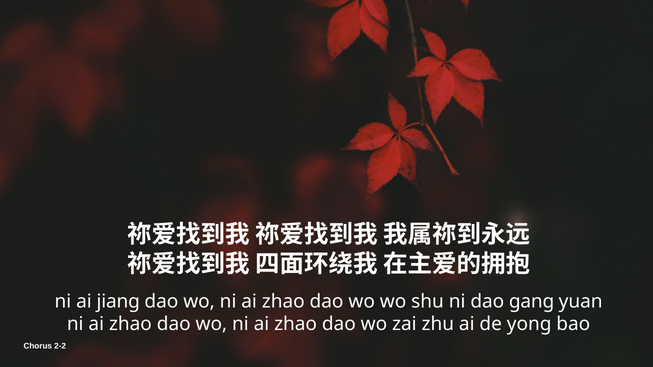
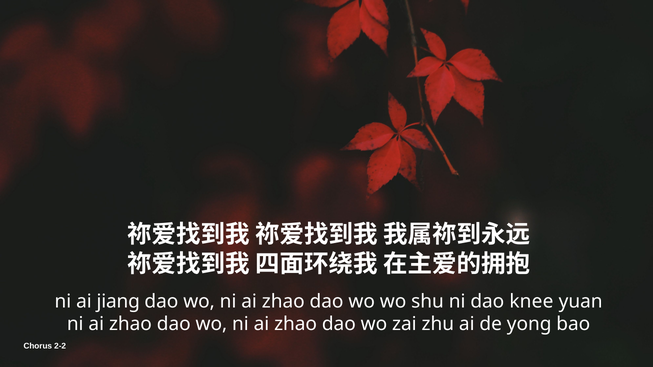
gang: gang -> knee
